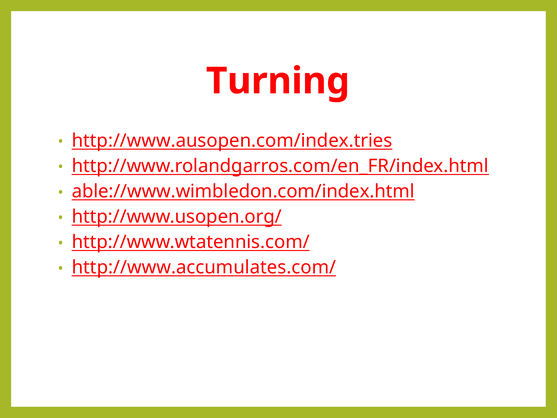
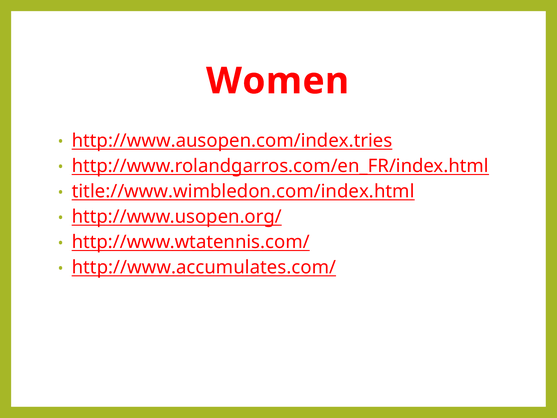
Turning: Turning -> Women
able://www.wimbledon.com/index.html: able://www.wimbledon.com/index.html -> title://www.wimbledon.com/index.html
